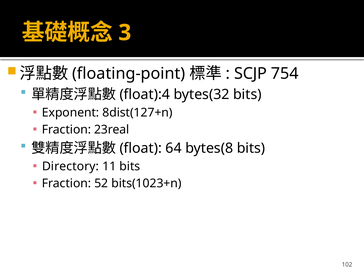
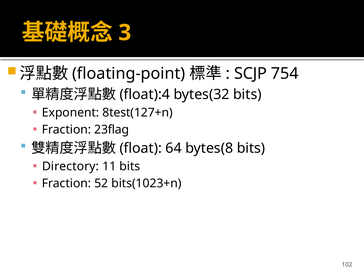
8dist(127+n: 8dist(127+n -> 8test(127+n
23real: 23real -> 23flag
